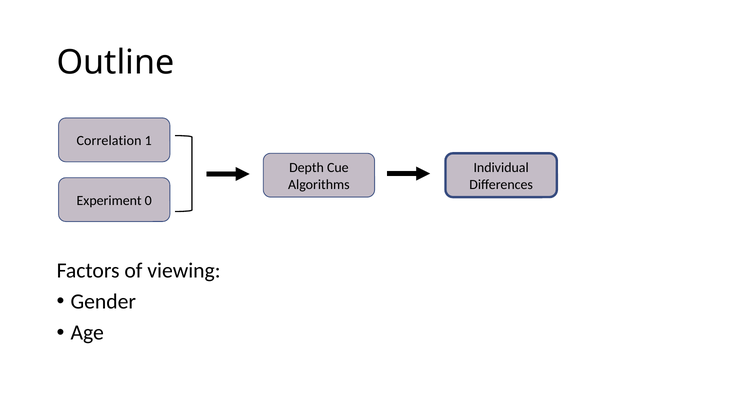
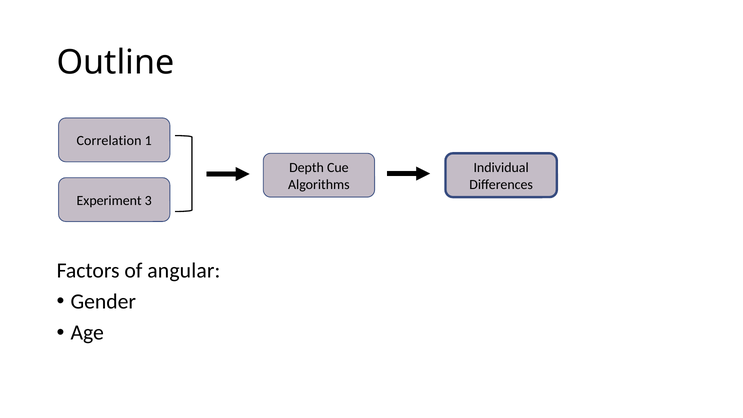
0: 0 -> 3
viewing: viewing -> angular
